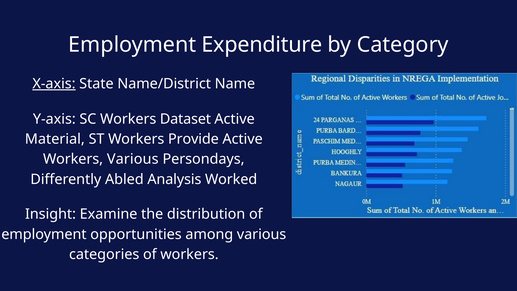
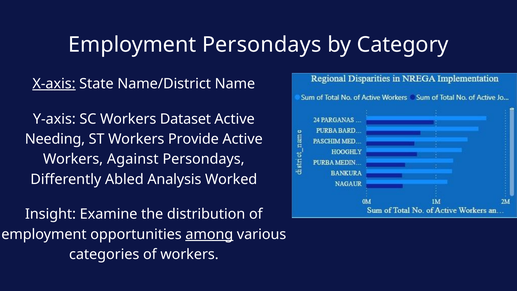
Employment Expenditure: Expenditure -> Persondays
Material: Material -> Needing
Workers Various: Various -> Against
among underline: none -> present
